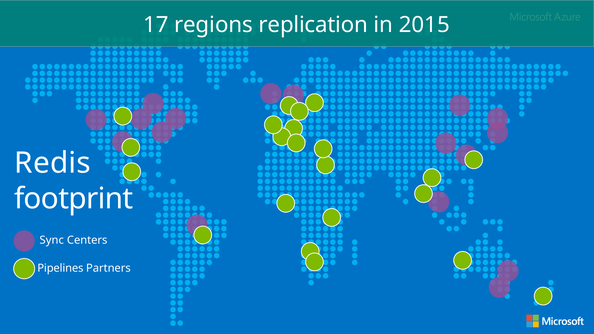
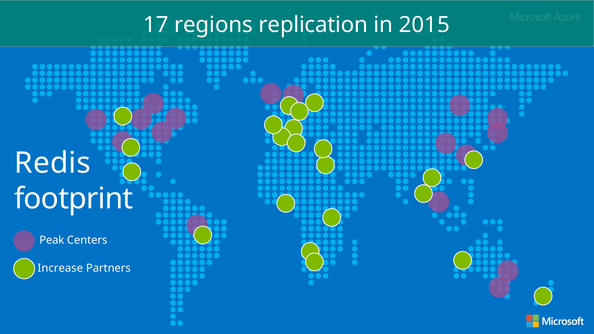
Sync: Sync -> Peak
Pipelines: Pipelines -> Increase
